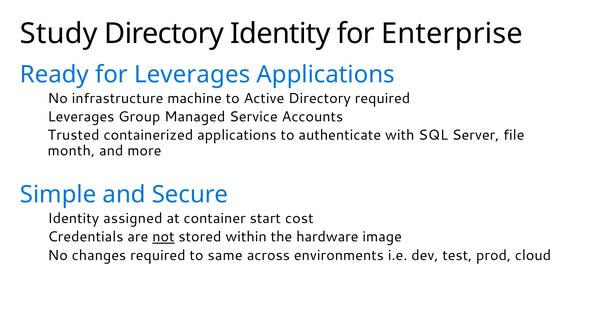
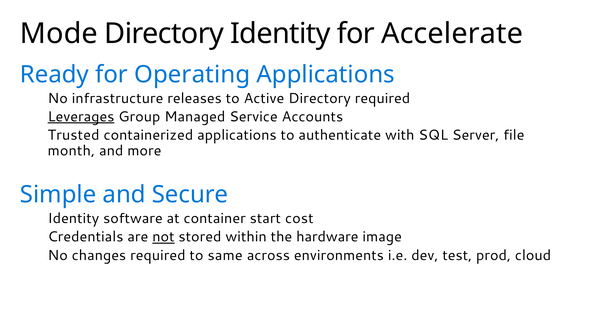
Study: Study -> Mode
Enterprise: Enterprise -> Accelerate
for Leverages: Leverages -> Operating
machine: machine -> releases
Leverages at (81, 117) underline: none -> present
assigned: assigned -> software
